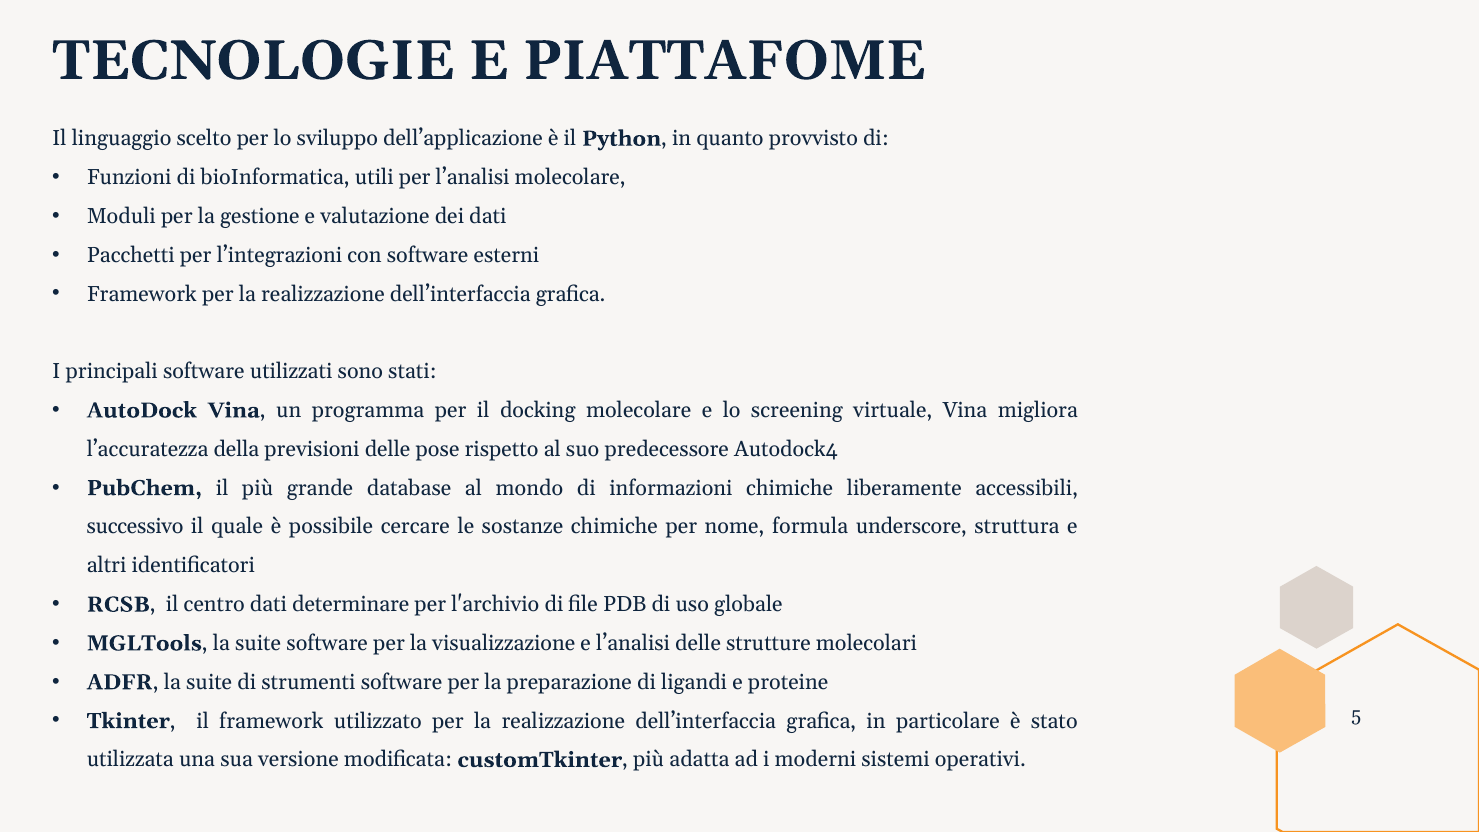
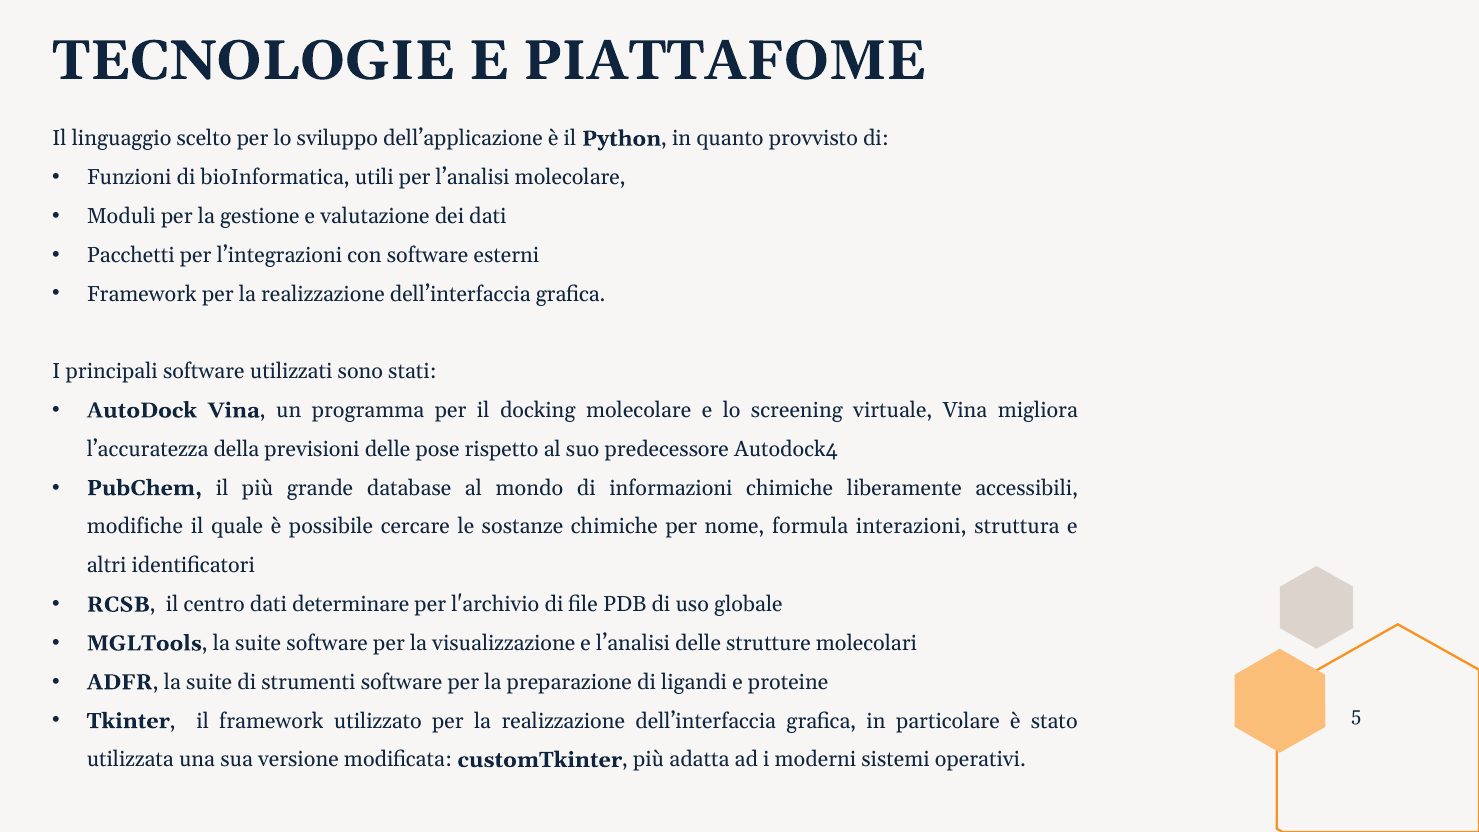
successivo: successivo -> modifiche
underscore: underscore -> interazioni
